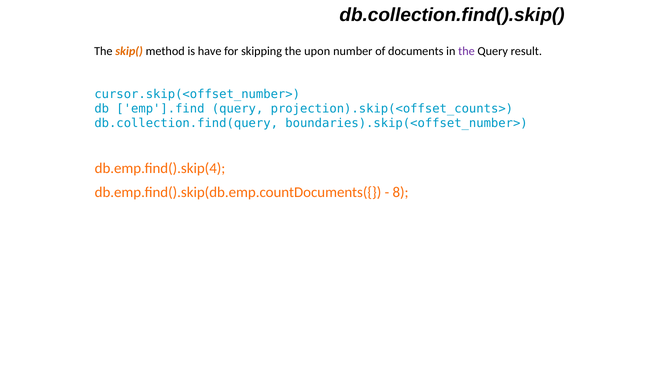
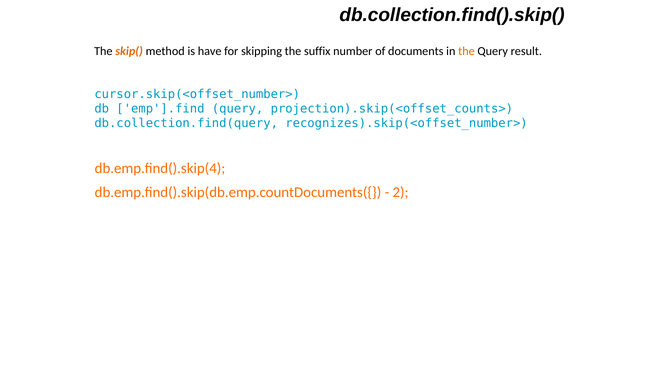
upon: upon -> suffix
the at (466, 51) colour: purple -> orange
boundaries).skip(<offset_number>: boundaries).skip(<offset_number> -> recognizes).skip(<offset_number>
8: 8 -> 2
